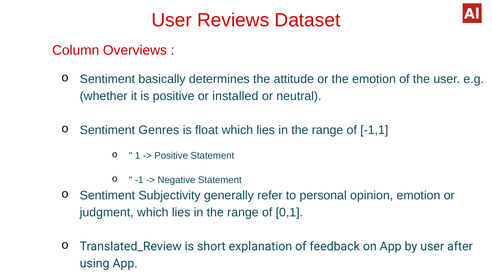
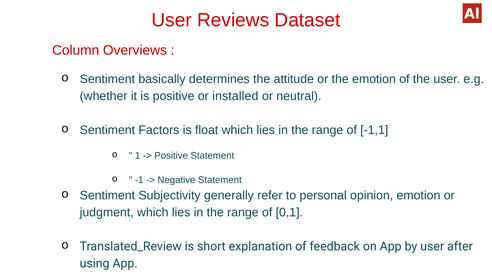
Genres: Genres -> Factors
